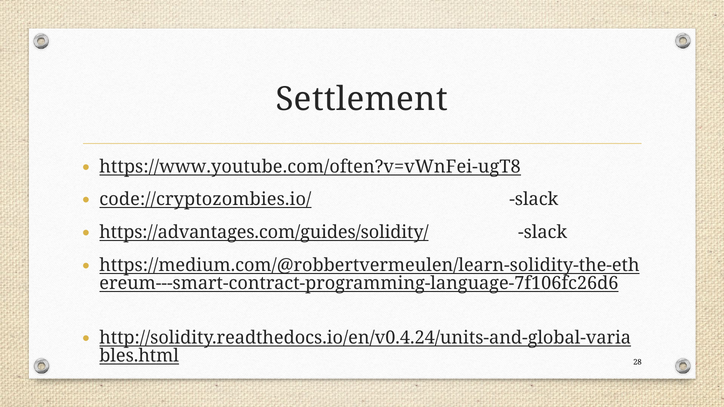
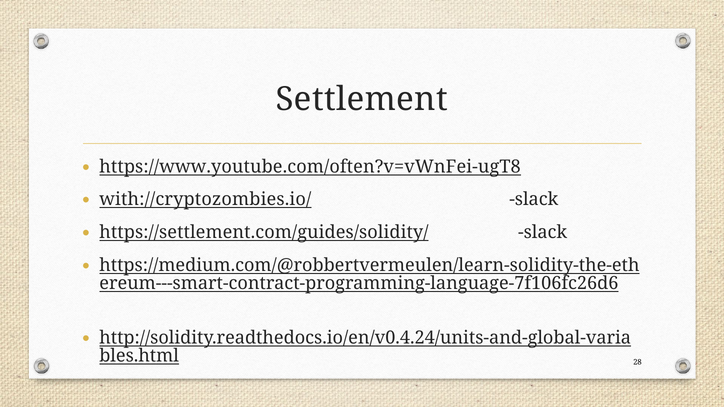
code://cryptozombies.io/: code://cryptozombies.io/ -> with://cryptozombies.io/
https://advantages.com/guides/solidity/: https://advantages.com/guides/solidity/ -> https://settlement.com/guides/solidity/
